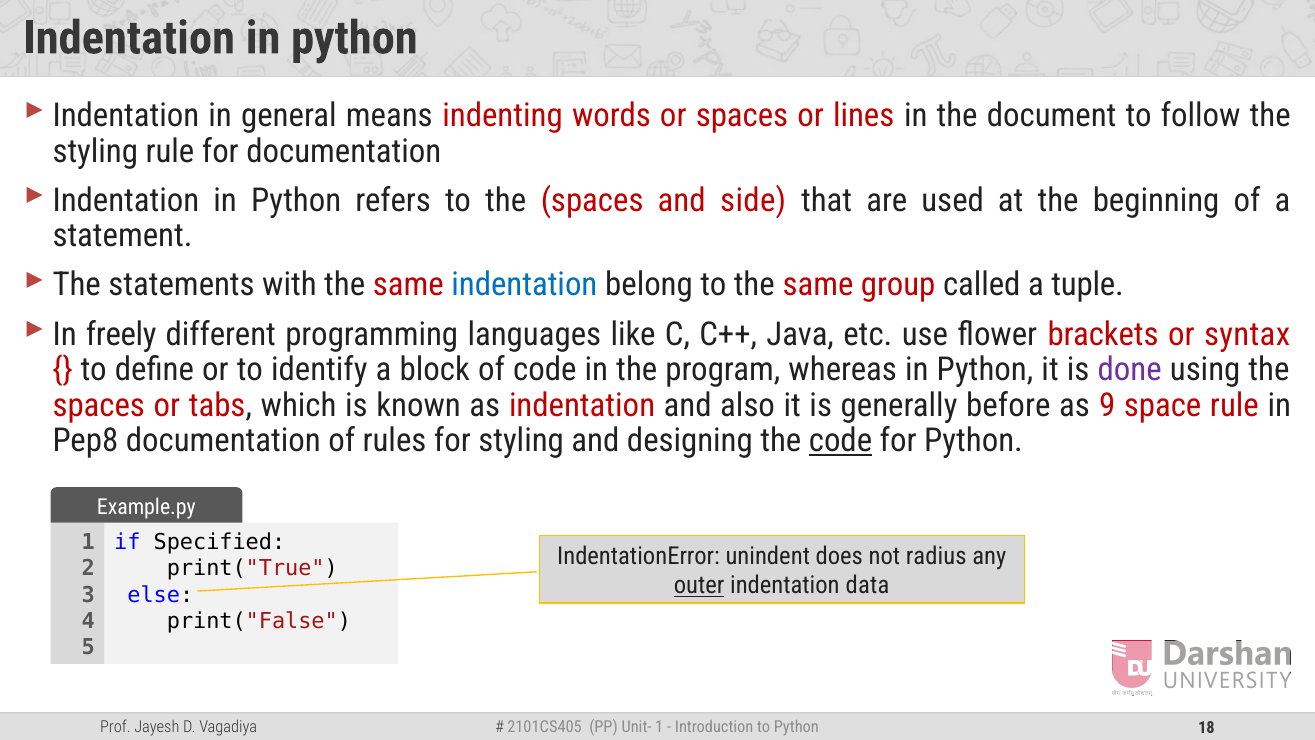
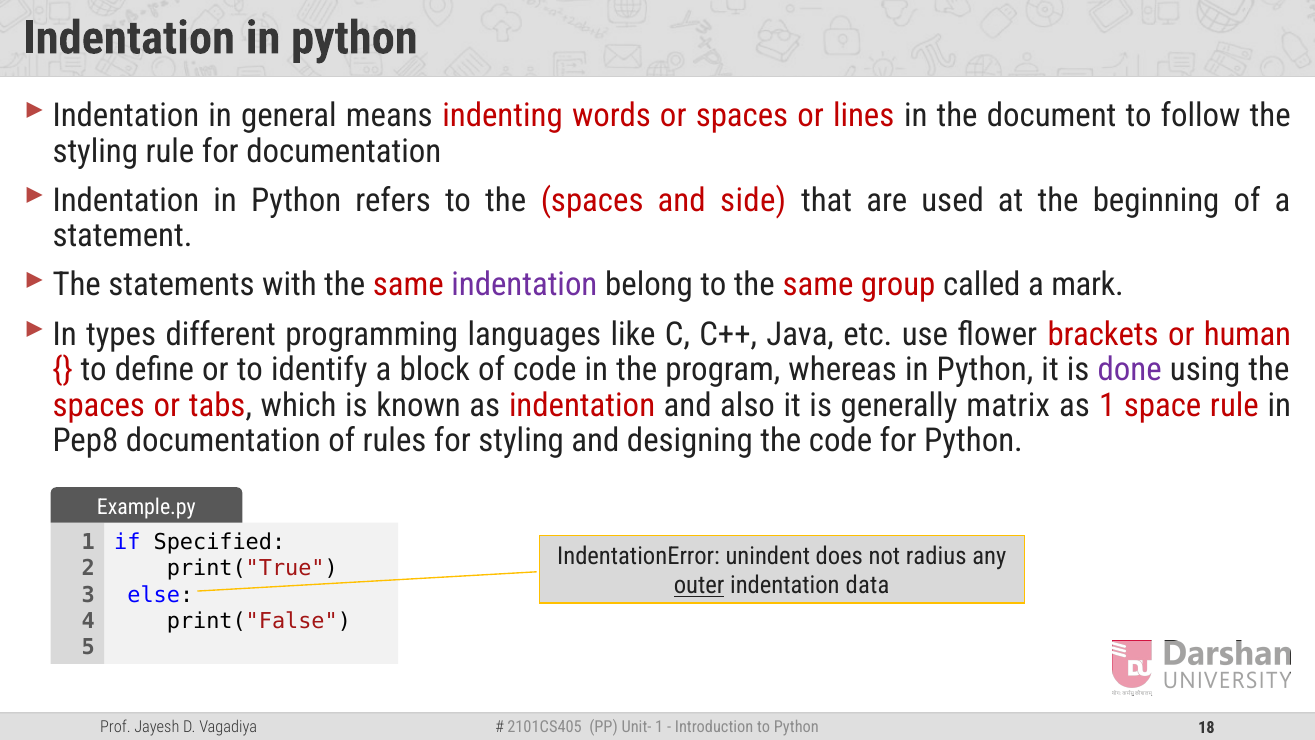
indentation at (524, 285) colour: blue -> purple
tuple: tuple -> mark
freely: freely -> types
syntax: syntax -> human
before: before -> matrix
as 9: 9 -> 1
code at (841, 441) underline: present -> none
